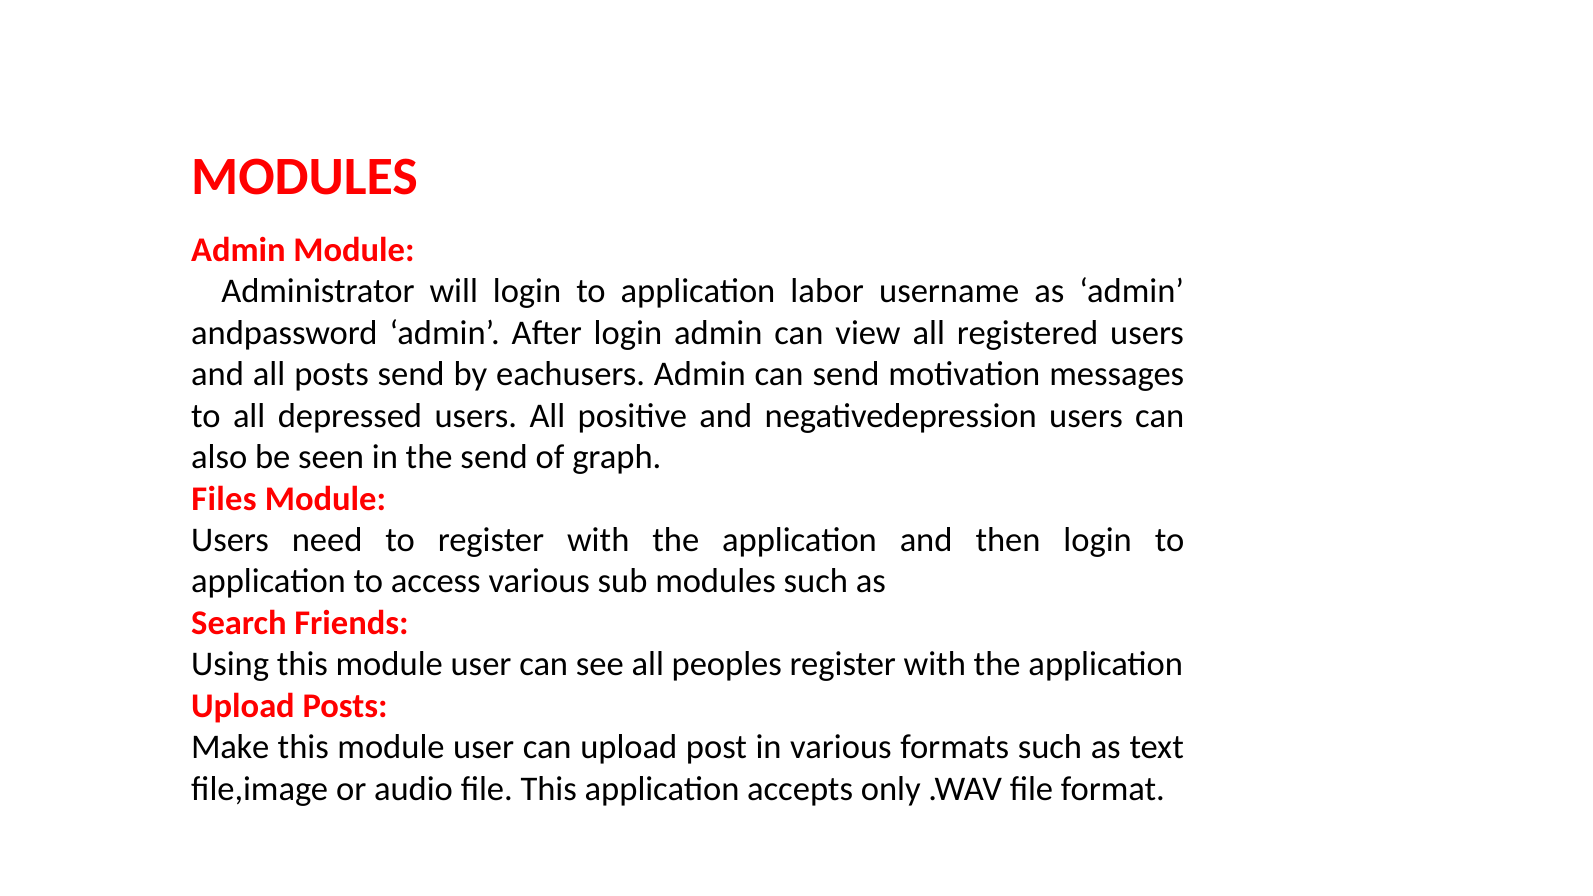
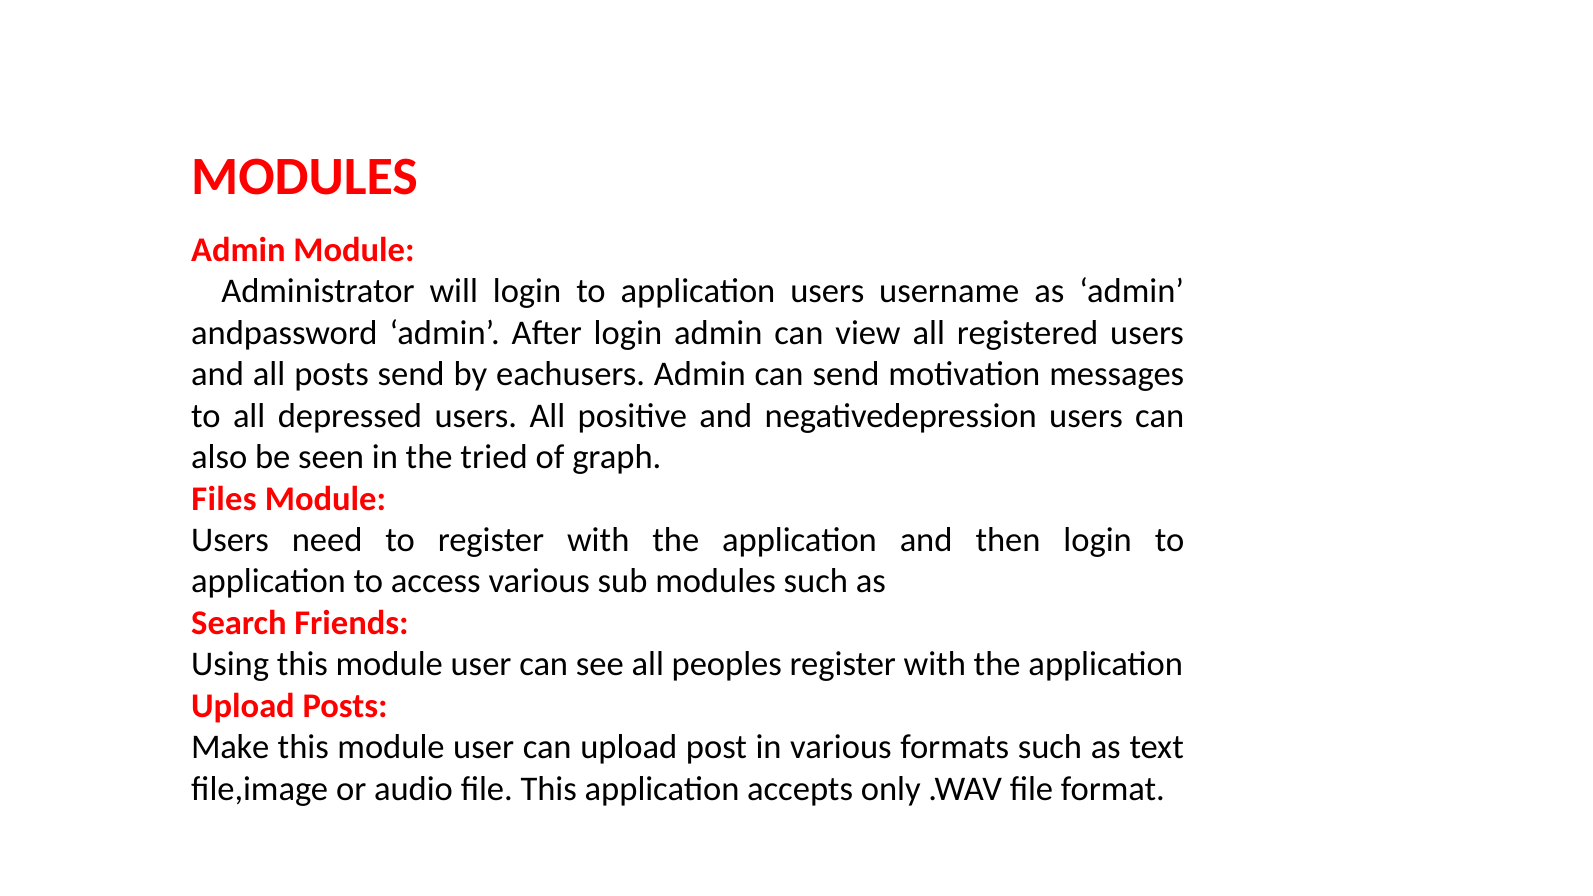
application labor: labor -> users
the send: send -> tried
